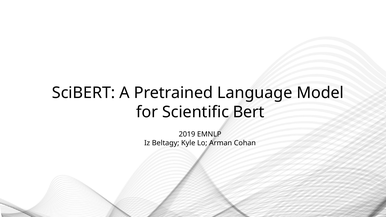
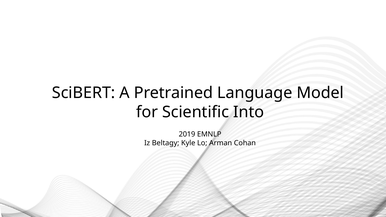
Bert: Bert -> Into
